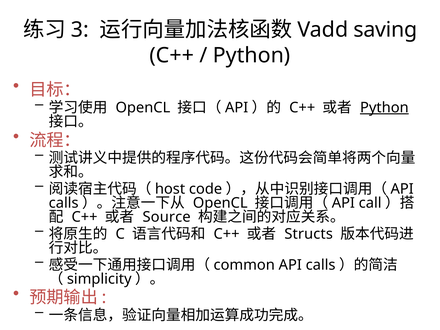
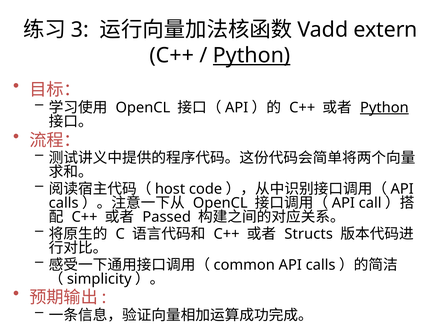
saving: saving -> extern
Python at (252, 55) underline: none -> present
Source: Source -> Passed
